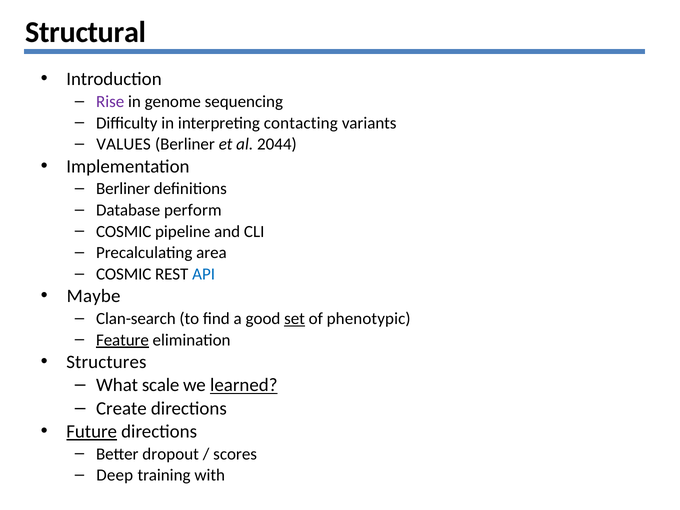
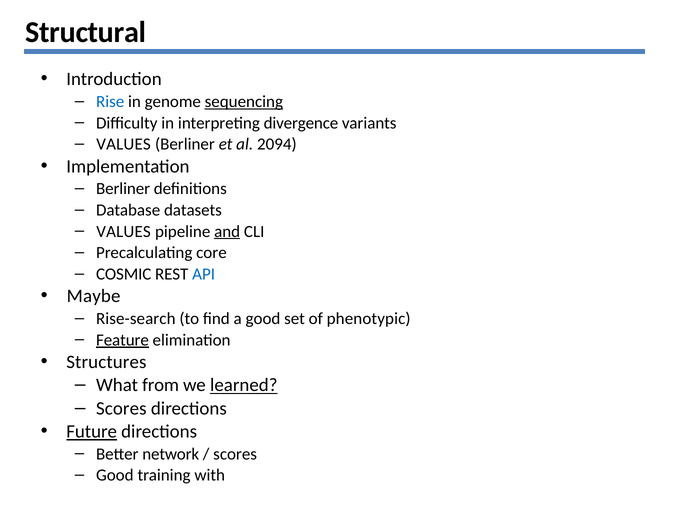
Rise colour: purple -> blue
sequencing underline: none -> present
contacting: contacting -> divergence
2044: 2044 -> 2094
perform: perform -> datasets
COSMIC at (124, 231): COSMIC -> VALUES
and underline: none -> present
area: area -> core
Clan-search: Clan-search -> Rise-search
set underline: present -> none
scale: scale -> from
Create at (121, 408): Create -> Scores
dropout: dropout -> network
Deep at (115, 475): Deep -> Good
